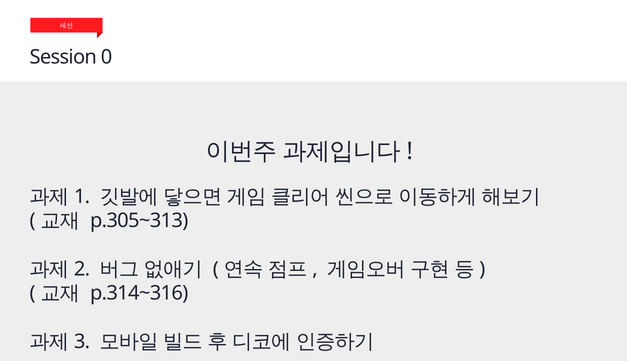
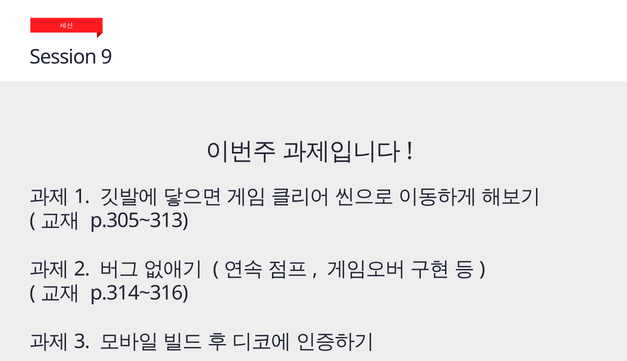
0: 0 -> 9
